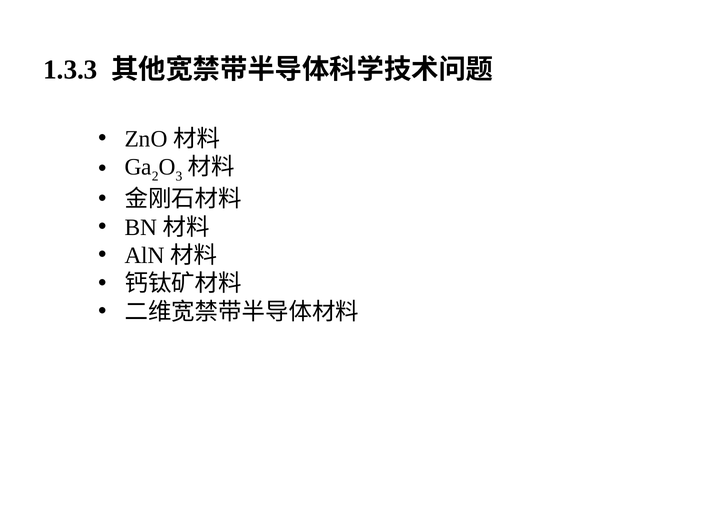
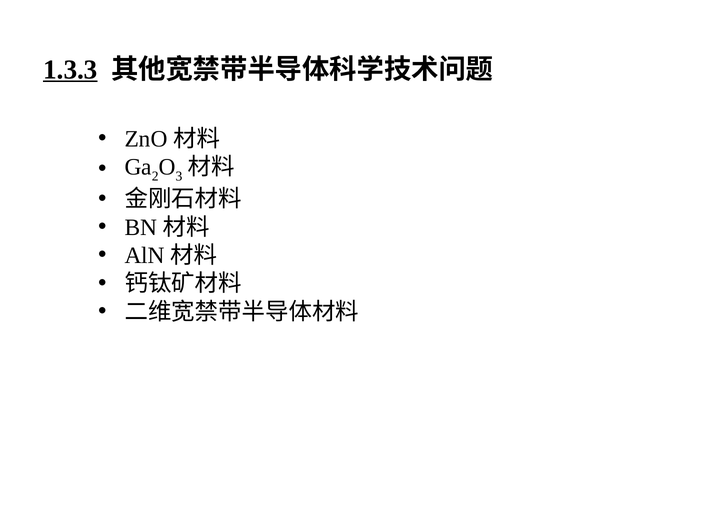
1.3.3 underline: none -> present
